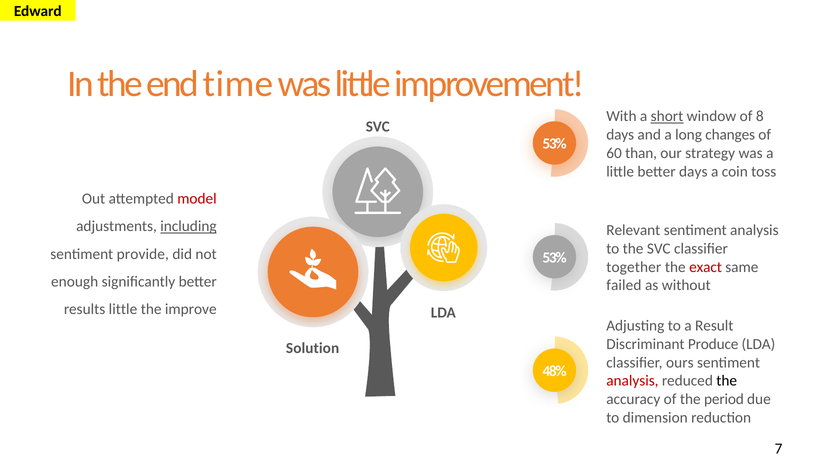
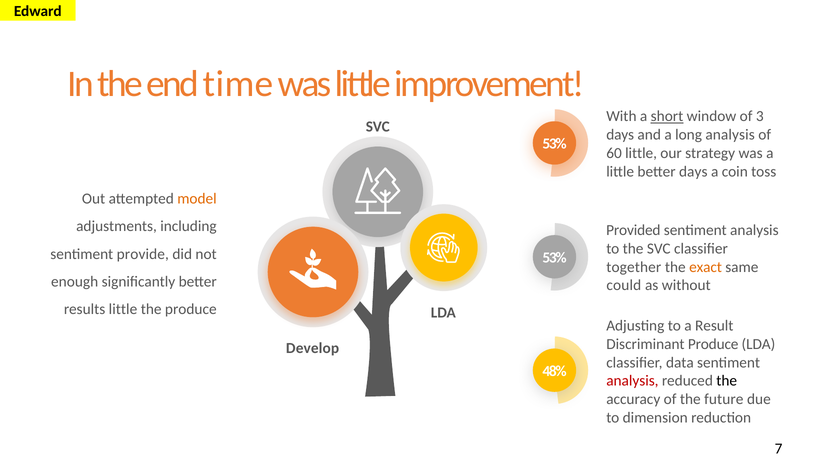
8: 8 -> 3
long changes: changes -> analysis
60 than: than -> little
model colour: red -> orange
including underline: present -> none
Relevant: Relevant -> Provided
exact colour: red -> orange
failed: failed -> could
the improve: improve -> produce
Solution: Solution -> Develop
ours: ours -> data
period: period -> future
